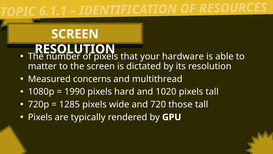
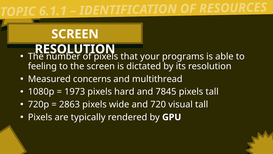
hardware: hardware -> programs
matter: matter -> feeling
1990: 1990 -> 1973
1020: 1020 -> 7845
1285: 1285 -> 2863
those: those -> visual
